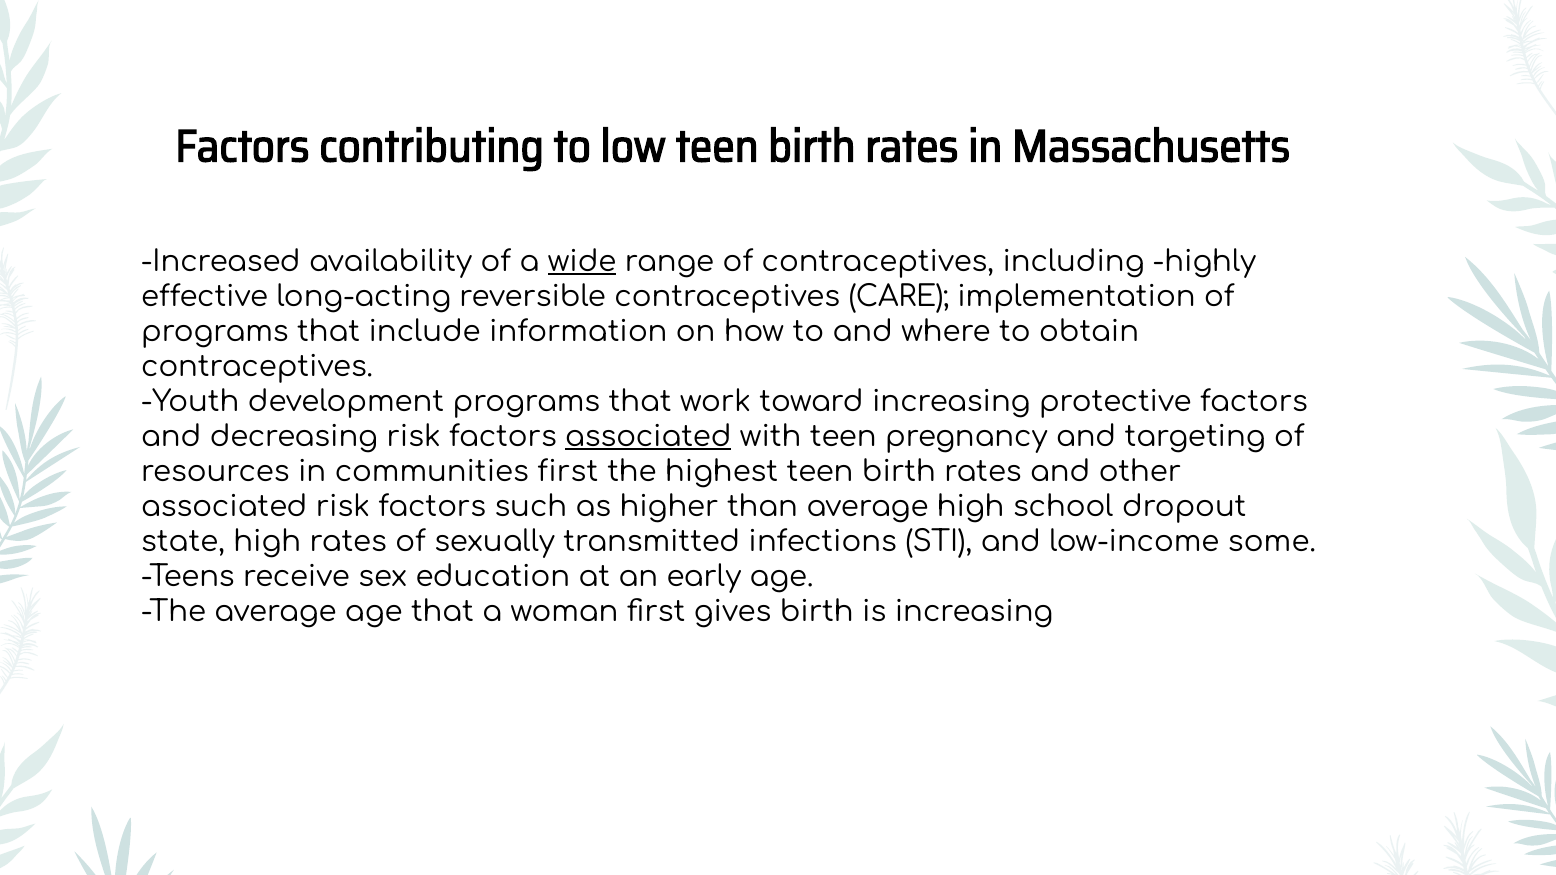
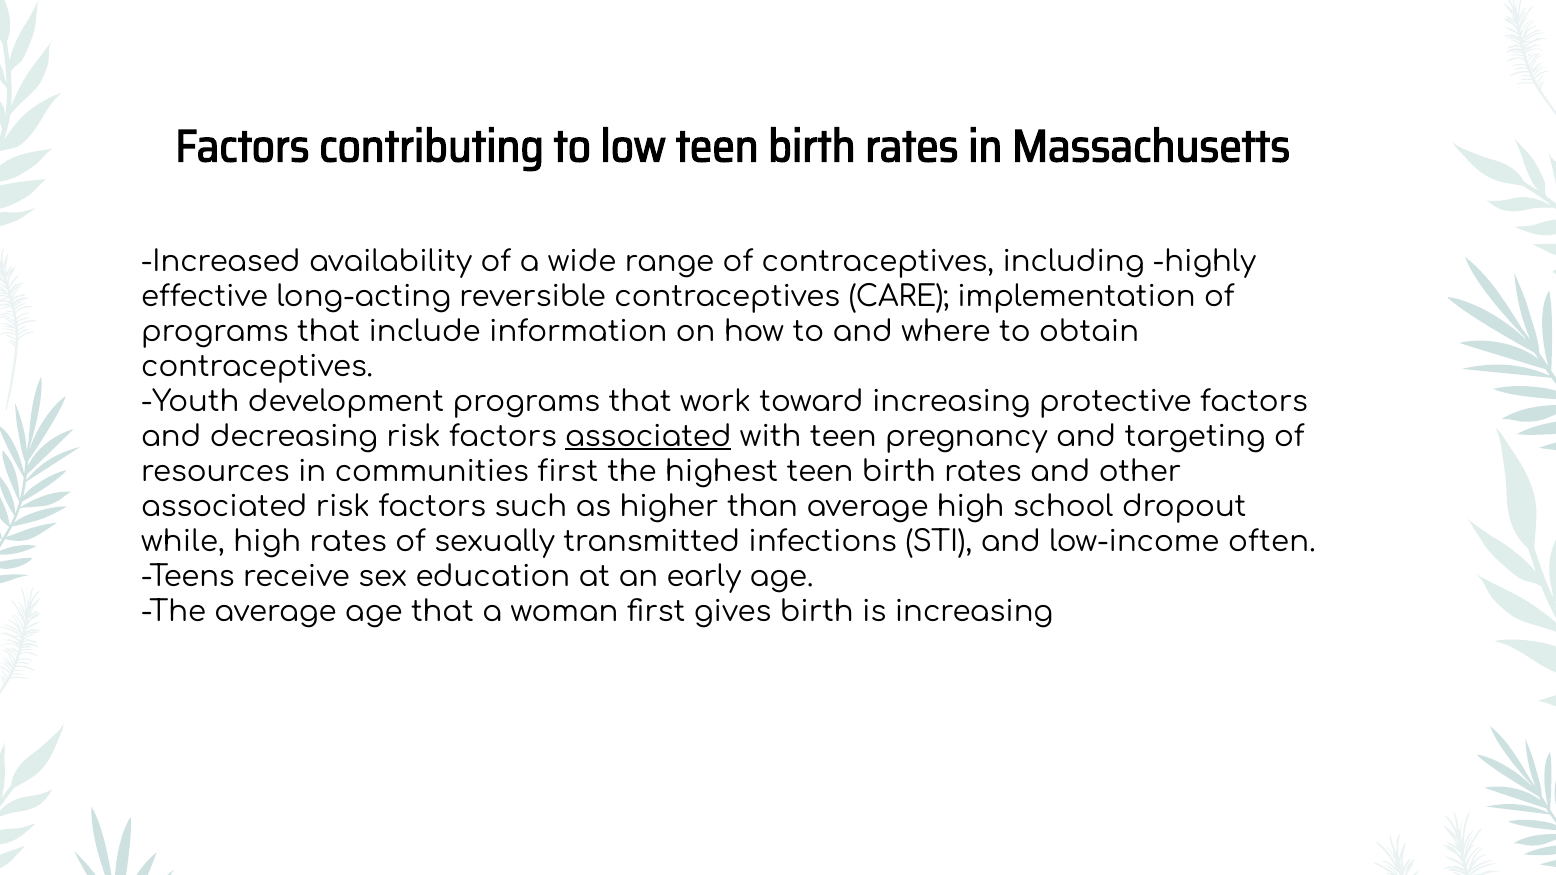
wide underline: present -> none
state: state -> while
some: some -> often
